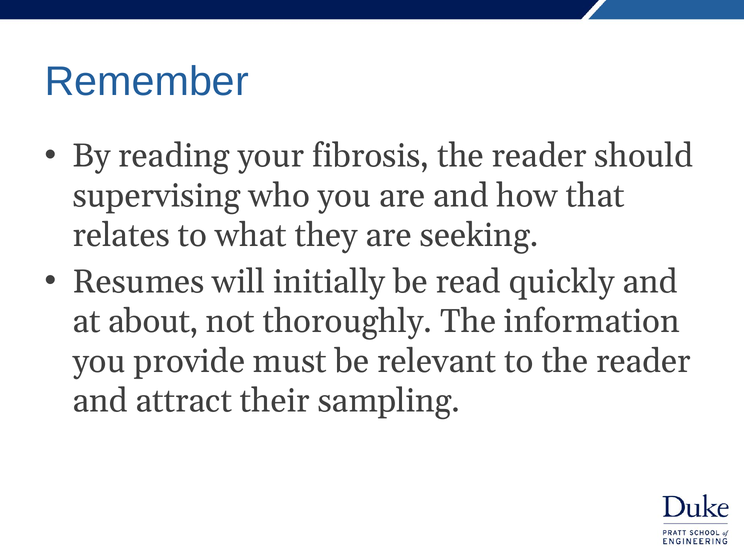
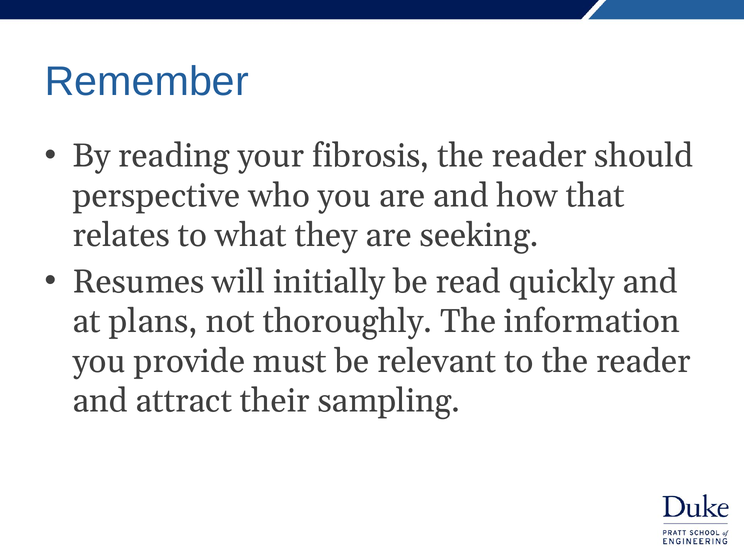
supervising: supervising -> perspective
about: about -> plans
